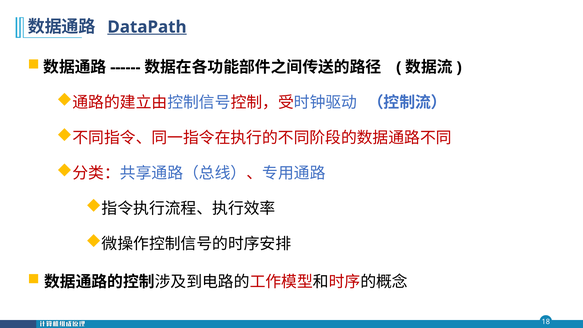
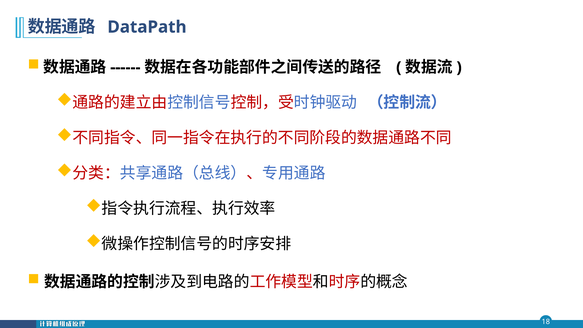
DataPath underline: present -> none
